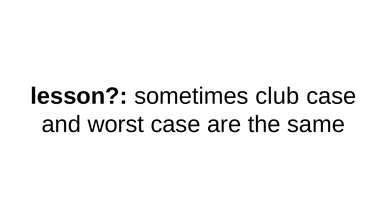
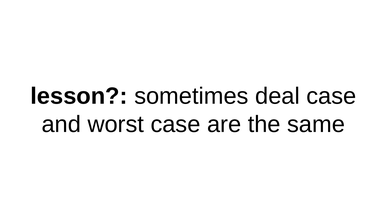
club: club -> deal
